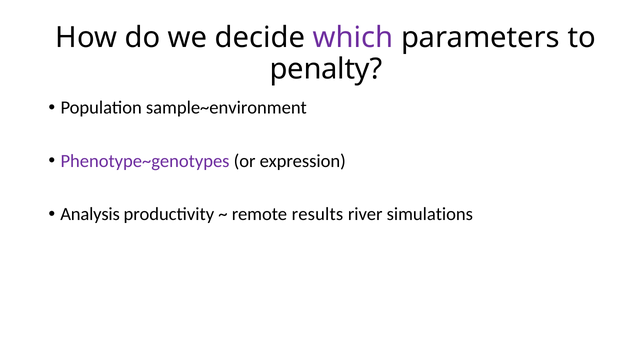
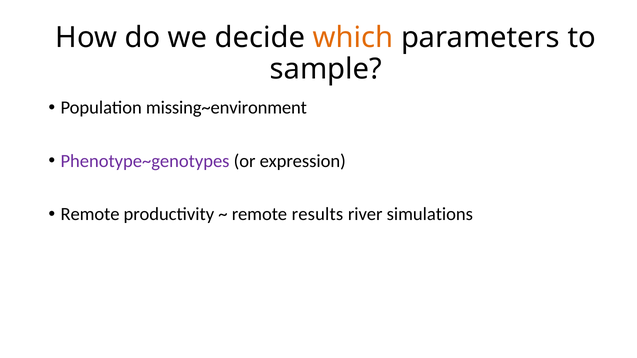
which colour: purple -> orange
penalty: penalty -> sample
sample~environment: sample~environment -> missing~environment
Analysis at (90, 215): Analysis -> Remote
